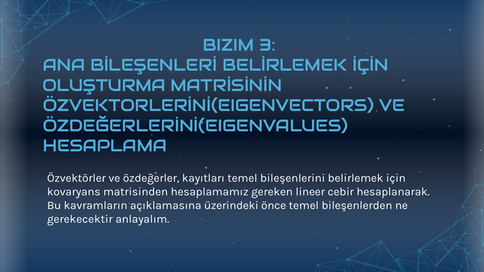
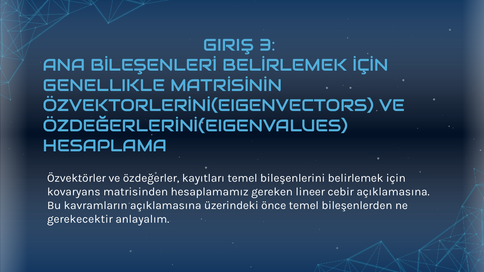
BIZIM: BIZIM -> GIRIŞ
OLUŞTURMA: OLUŞTURMA -> GENELLIKLE
cebir hesaplanarak: hesaplanarak -> açıklamasına
